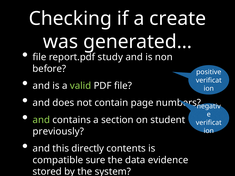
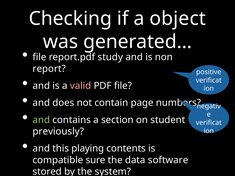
create: create -> object
before: before -> report
valid colour: light green -> pink
directly: directly -> playing
evidence: evidence -> software
